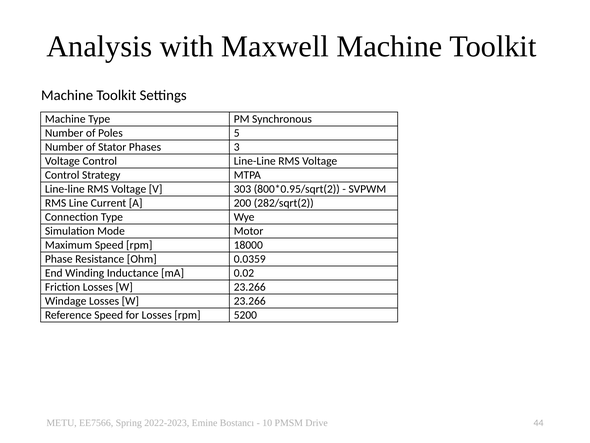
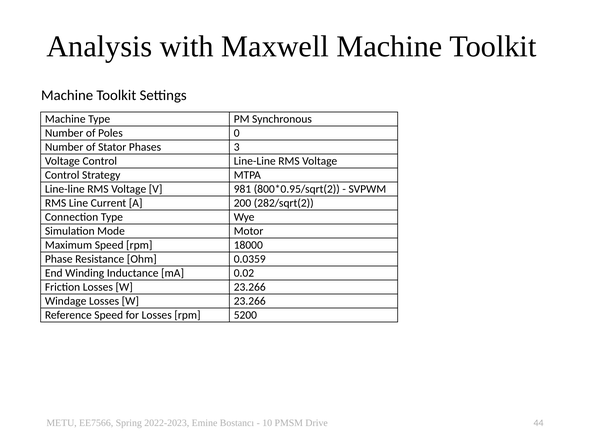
5: 5 -> 0
303: 303 -> 981
